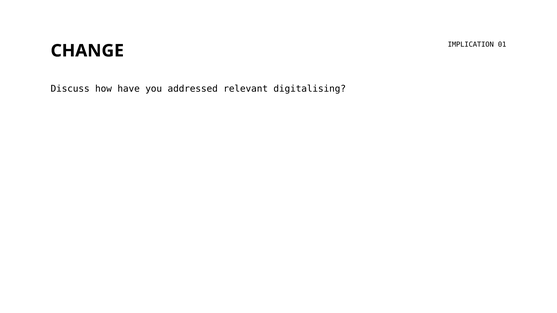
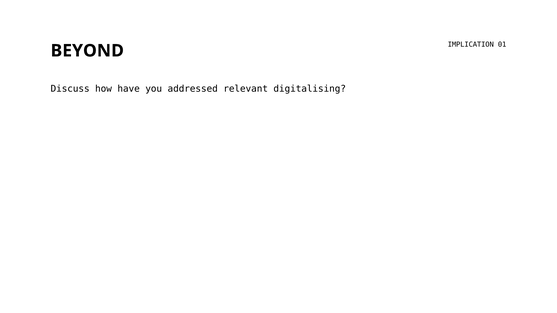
CHANGE: CHANGE -> BEYOND
